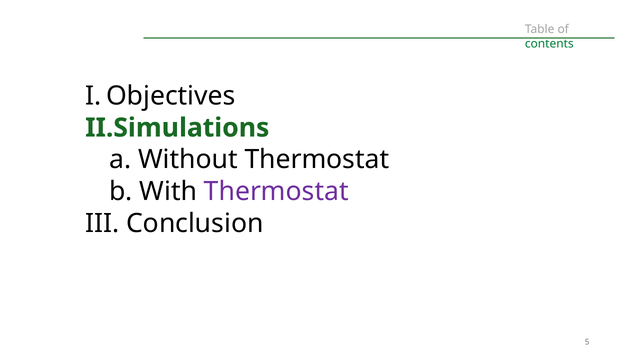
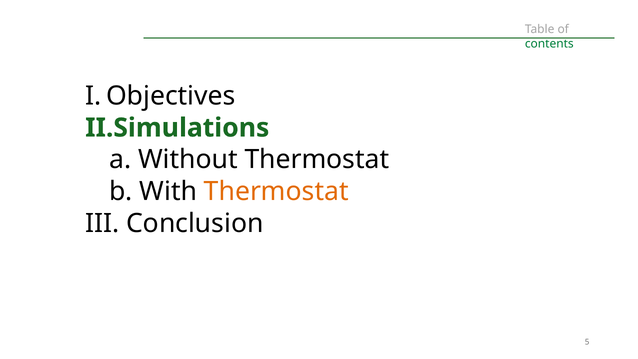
Thermostat at (276, 192) colour: purple -> orange
